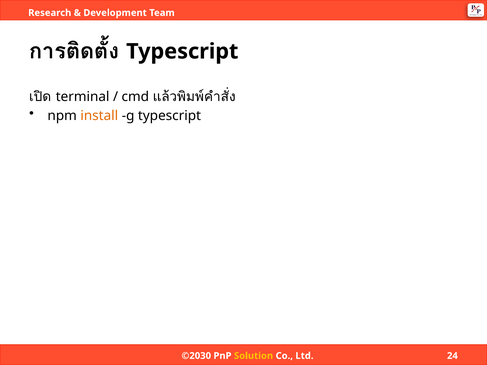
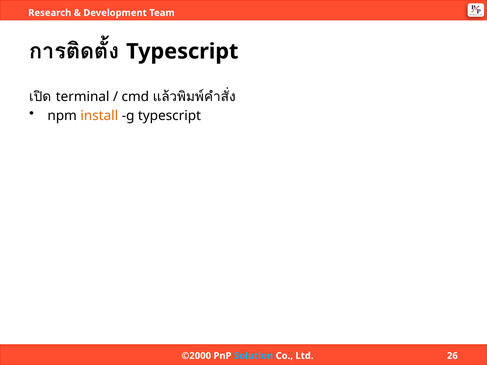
©2030: ©2030 -> ©2000
Solution colour: yellow -> light blue
24: 24 -> 26
